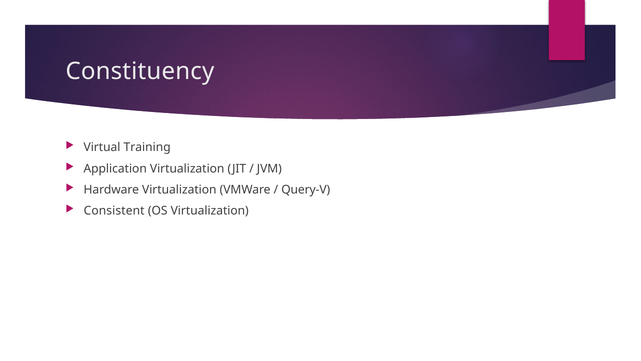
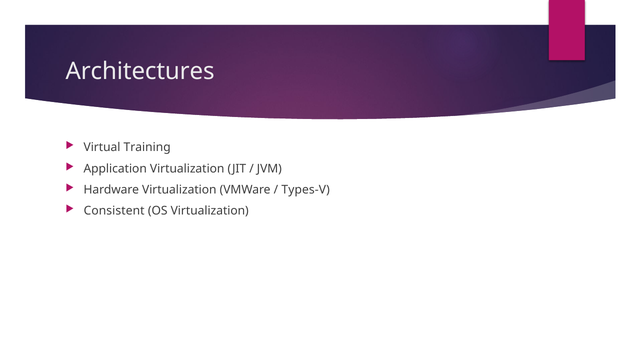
Constituency: Constituency -> Architectures
Query-V: Query-V -> Types-V
